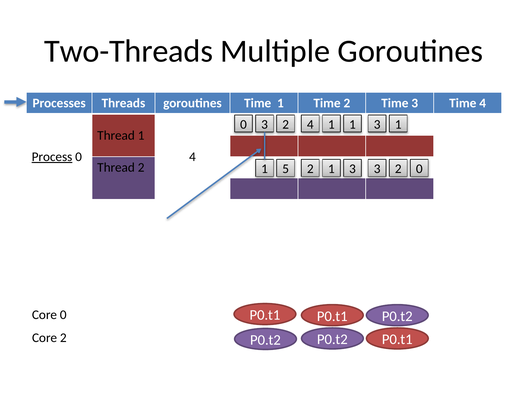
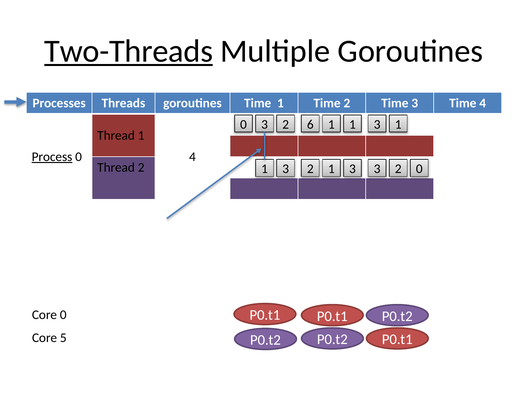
Two-Threads underline: none -> present
2 4: 4 -> 6
5 at (286, 169): 5 -> 3
Core 2: 2 -> 5
